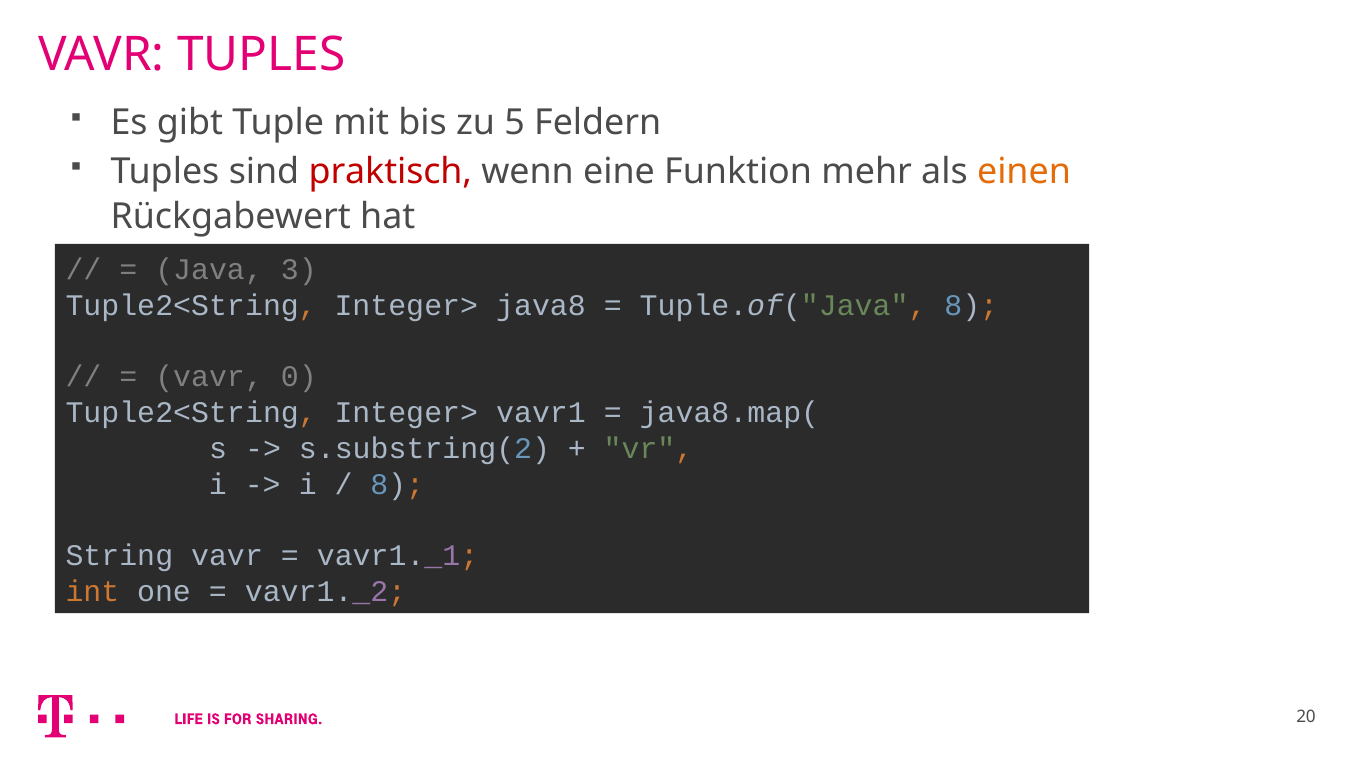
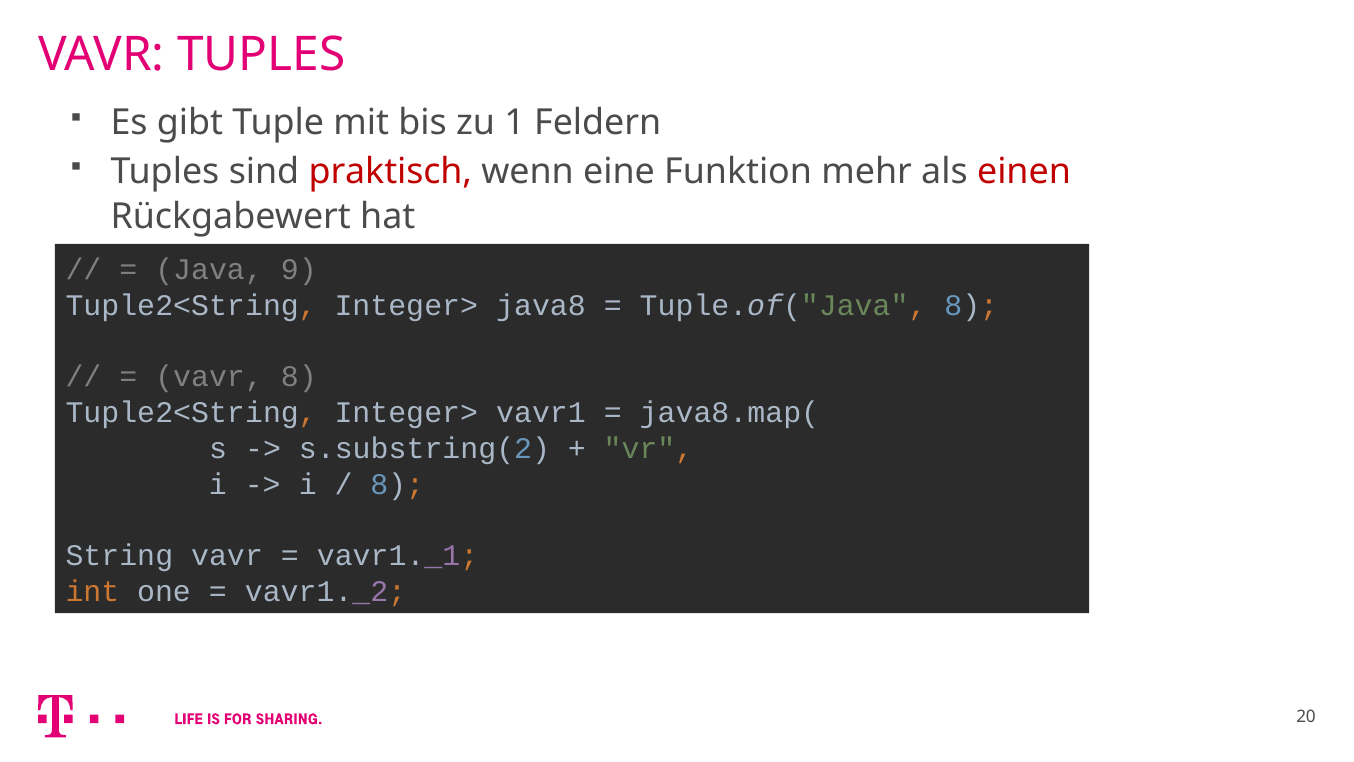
5: 5 -> 1
einen colour: orange -> red
3: 3 -> 9
vavr 0: 0 -> 8
